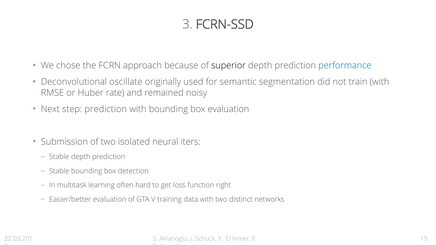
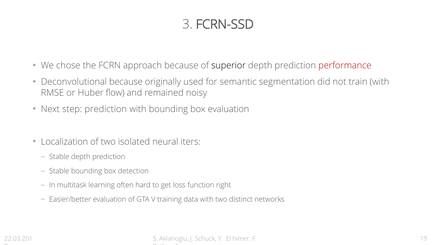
performance colour: blue -> red
Deconvolutional oscillate: oscillate -> because
rate: rate -> flow
Submission: Submission -> Localization
